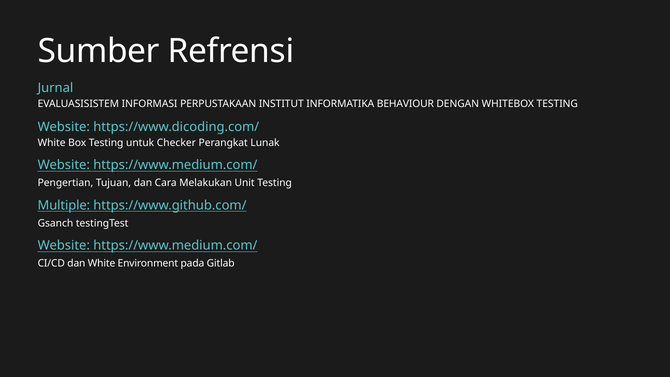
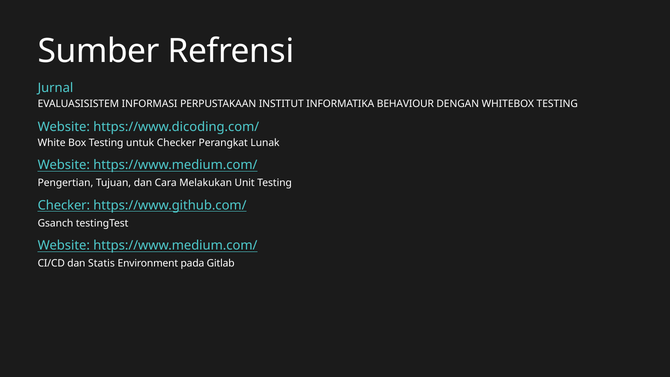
Multiple at (64, 205): Multiple -> Checker
dan White: White -> Statis
